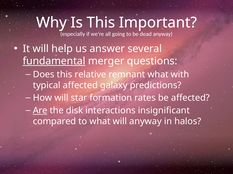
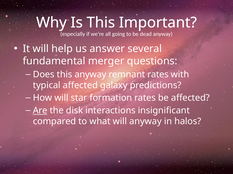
fundamental underline: present -> none
this relative: relative -> anyway
remnant what: what -> rates
